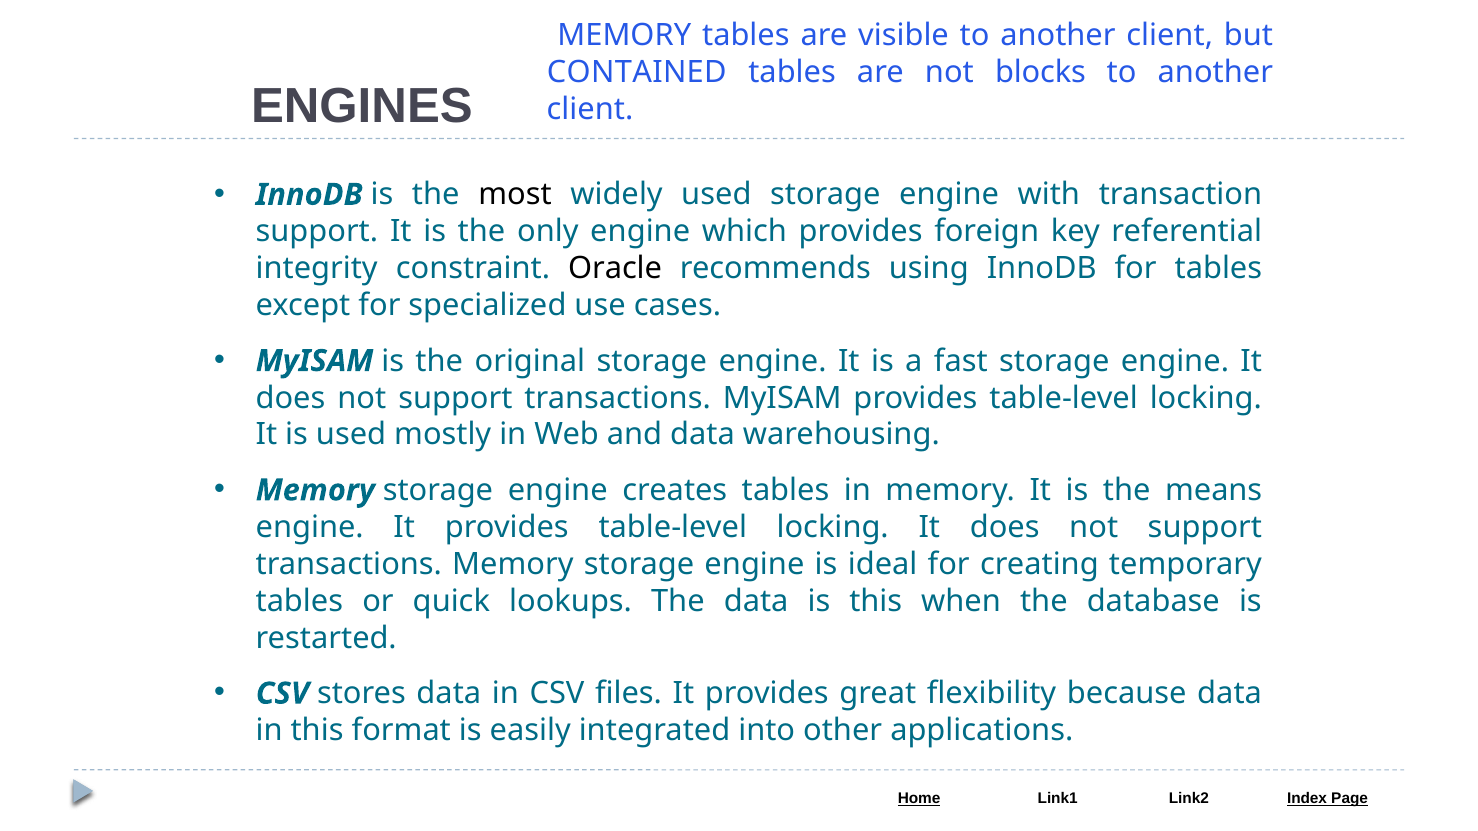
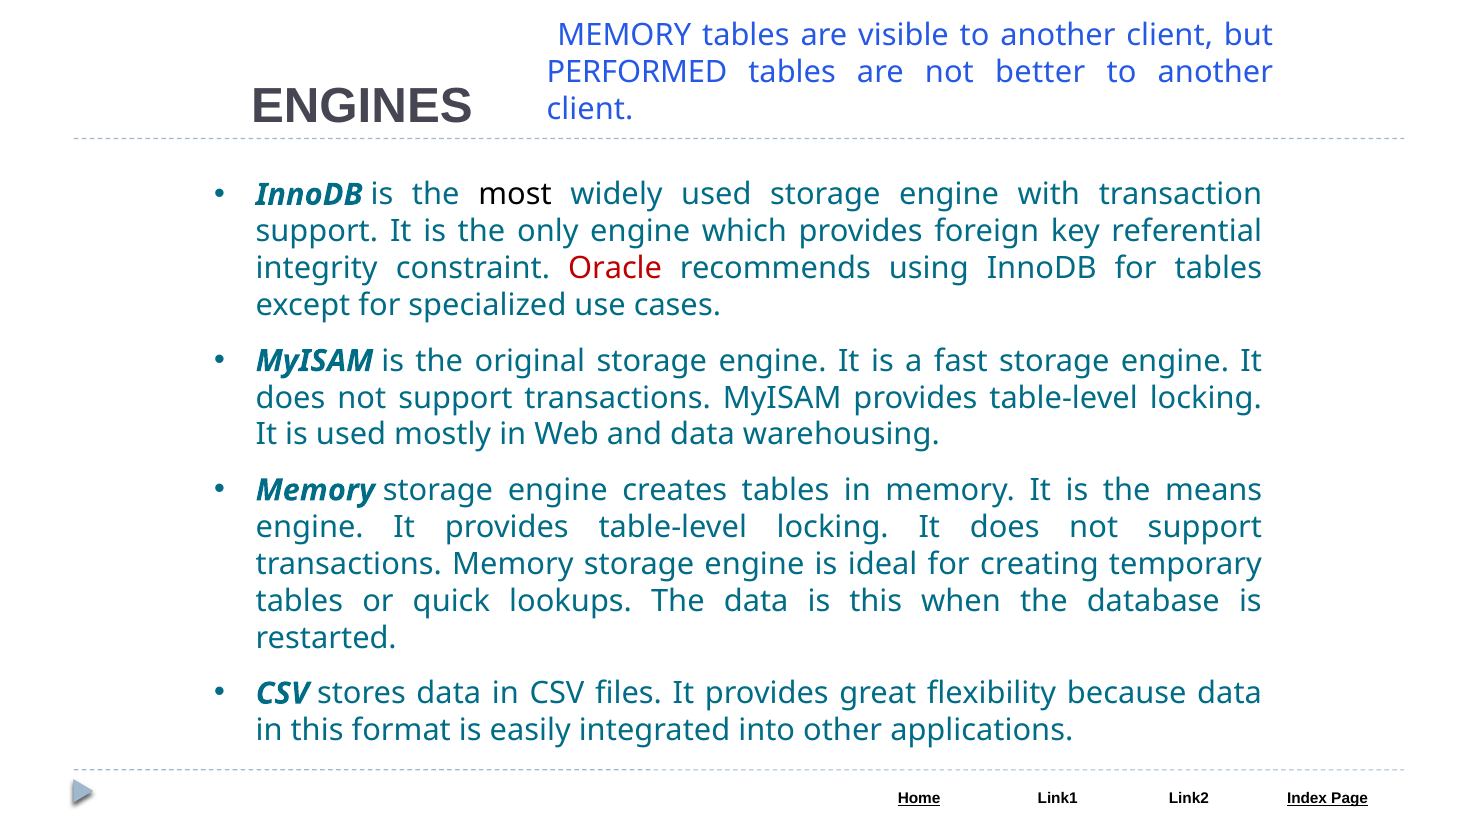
CONTAINED: CONTAINED -> PERFORMED
blocks: blocks -> better
Oracle colour: black -> red
